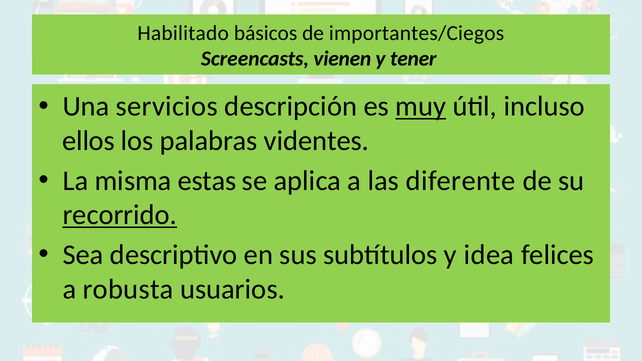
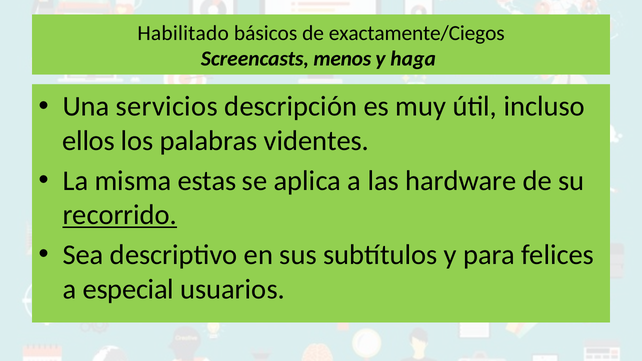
importantes/Ciegos: importantes/Ciegos -> exactamente/Ciegos
vienen: vienen -> menos
tener: tener -> haga
muy underline: present -> none
diferente: diferente -> hardware
idea: idea -> para
robusta: robusta -> especial
